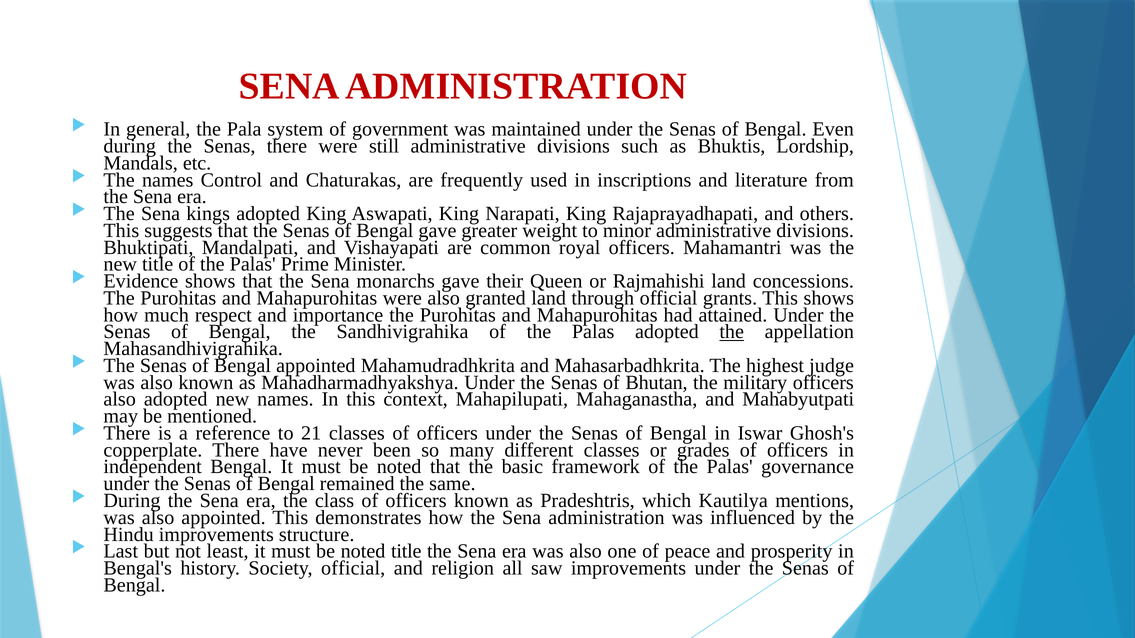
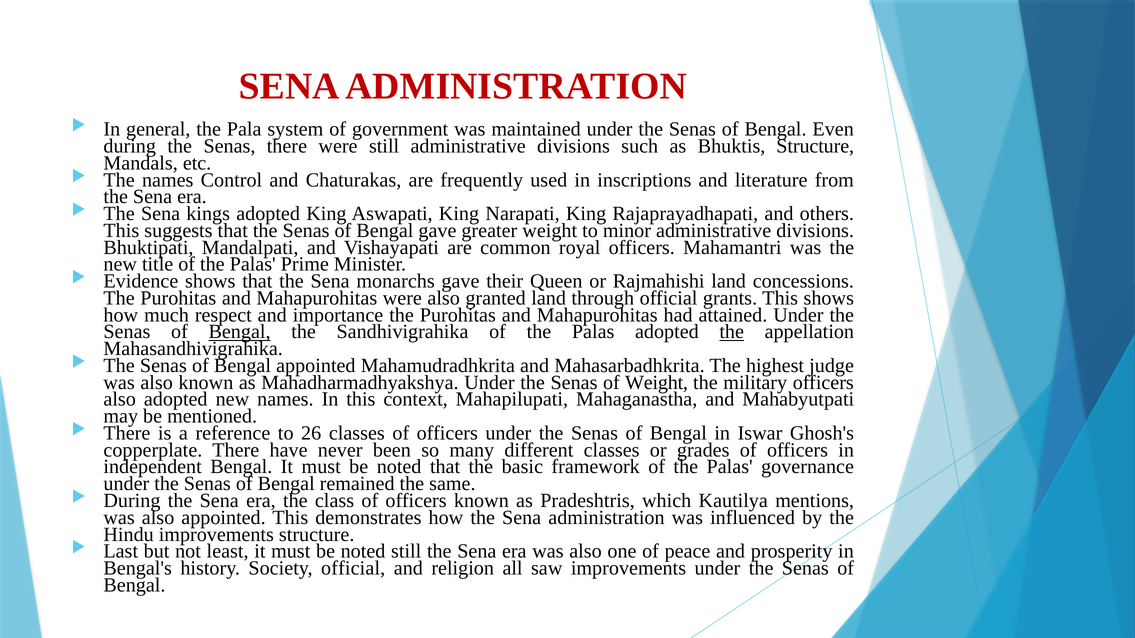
Bhuktis Lordship: Lordship -> Structure
Bengal at (240, 332) underline: none -> present
of Bhutan: Bhutan -> Weight
21: 21 -> 26
noted title: title -> still
